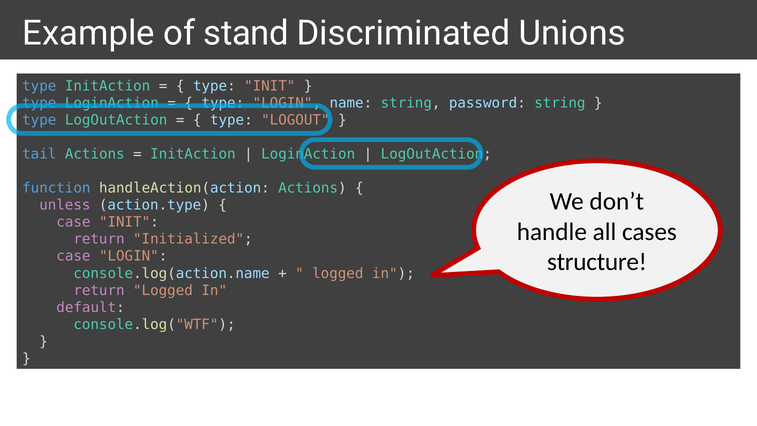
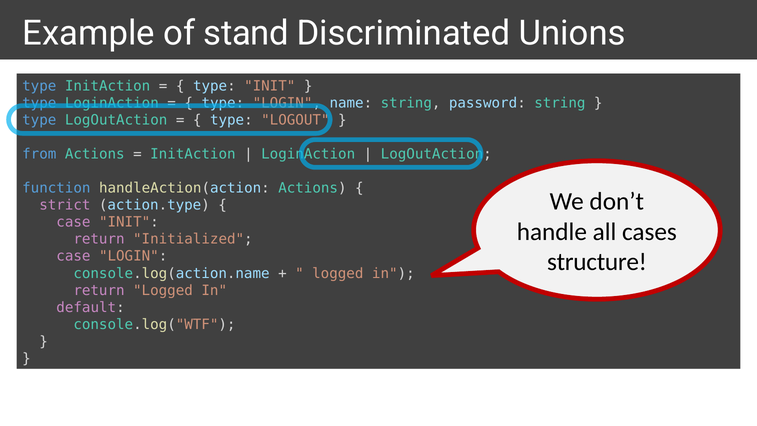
tail: tail -> from
unless: unless -> strict
